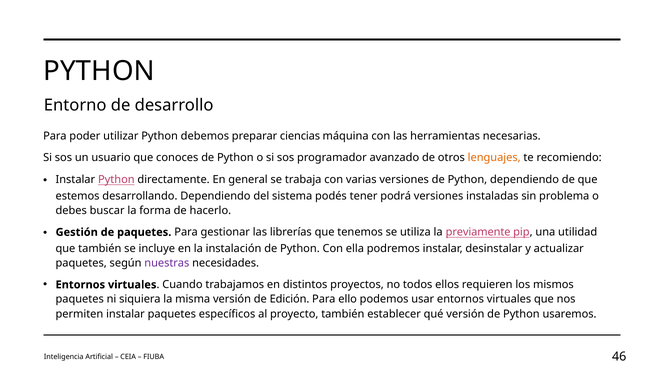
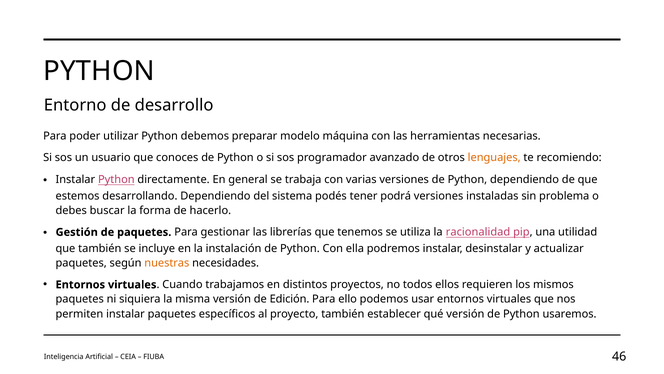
ciencias: ciencias -> modelo
previamente: previamente -> racionalidad
nuestras colour: purple -> orange
